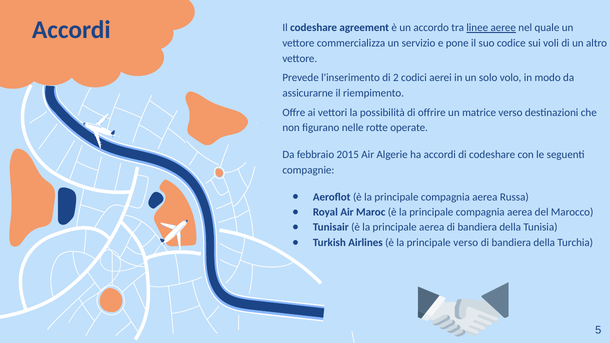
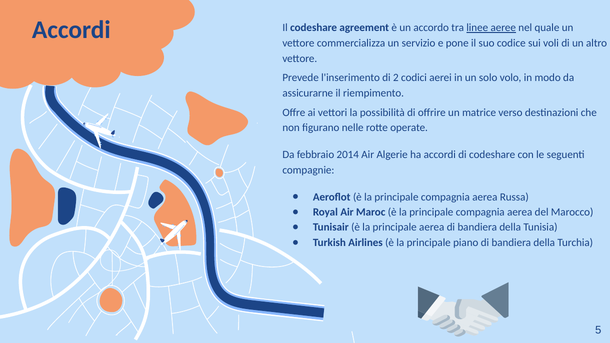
2015: 2015 -> 2014
principale verso: verso -> piano
